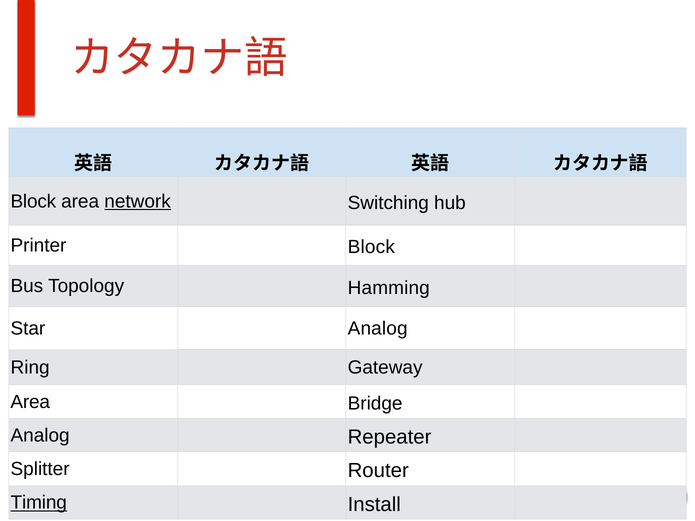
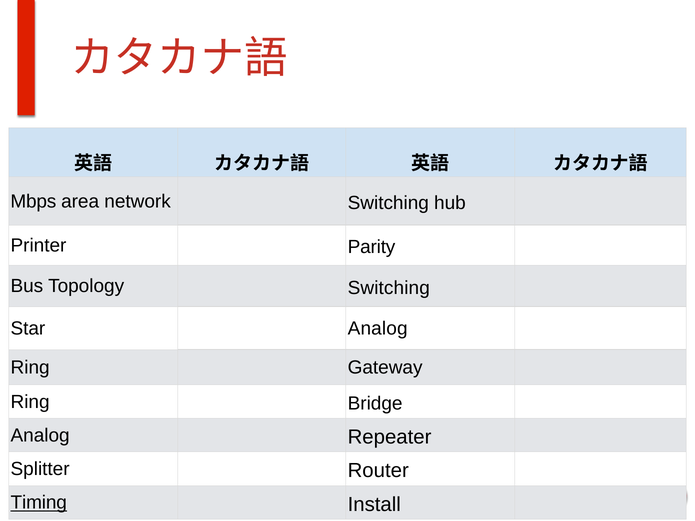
Block at (33, 201): Block -> Mbps
network underline: present -> none
Printer Block: Block -> Parity
Topology Hamming: Hamming -> Switching
Area at (30, 402): Area -> Ring
